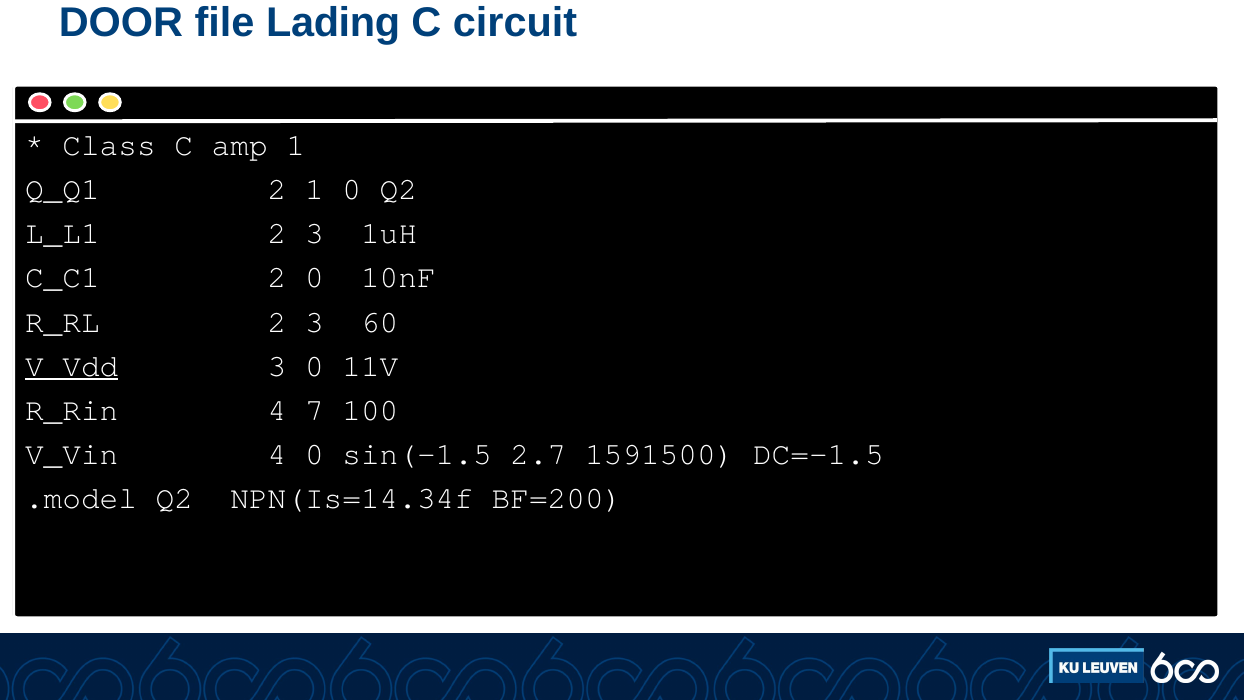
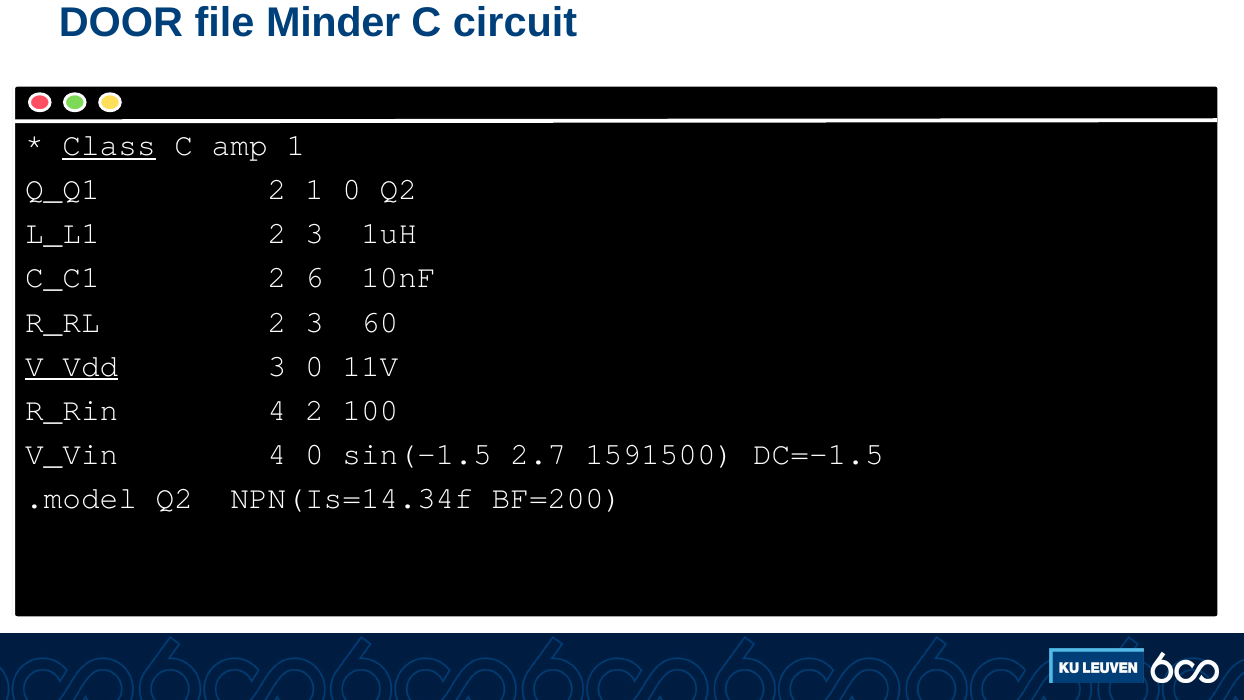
Lading: Lading -> Minder
Class underline: none -> present
2 0: 0 -> 6
4 7: 7 -> 2
